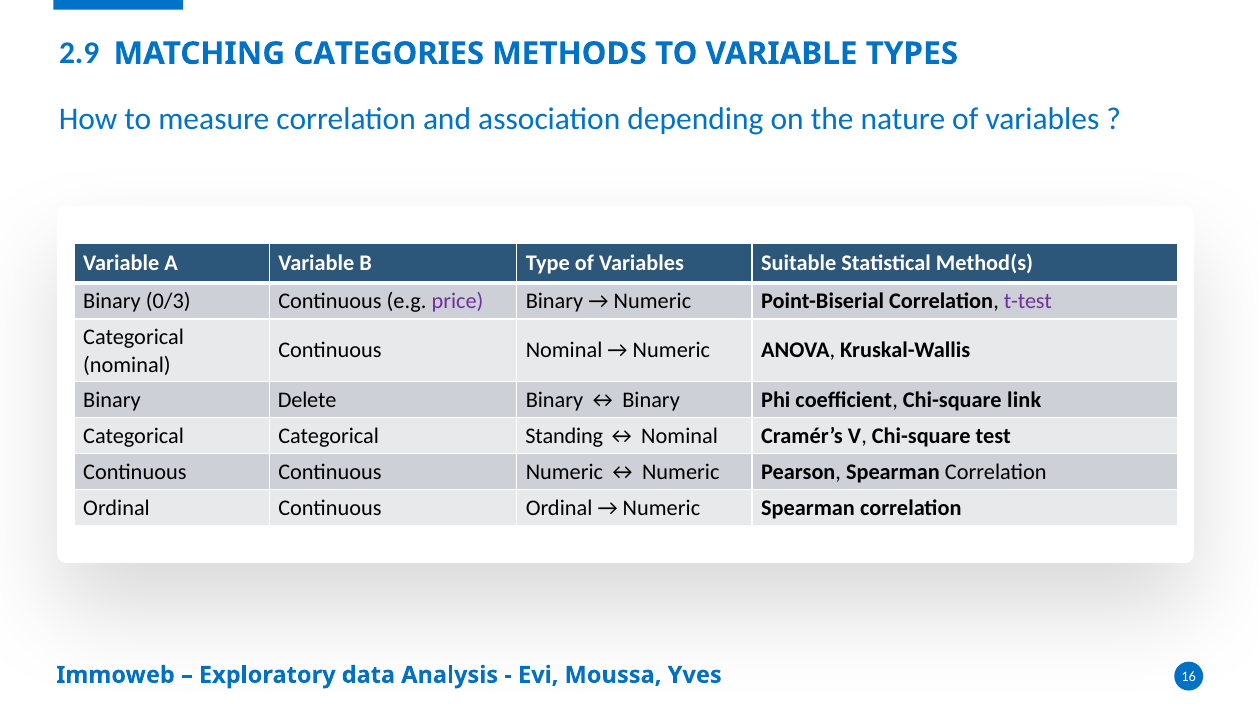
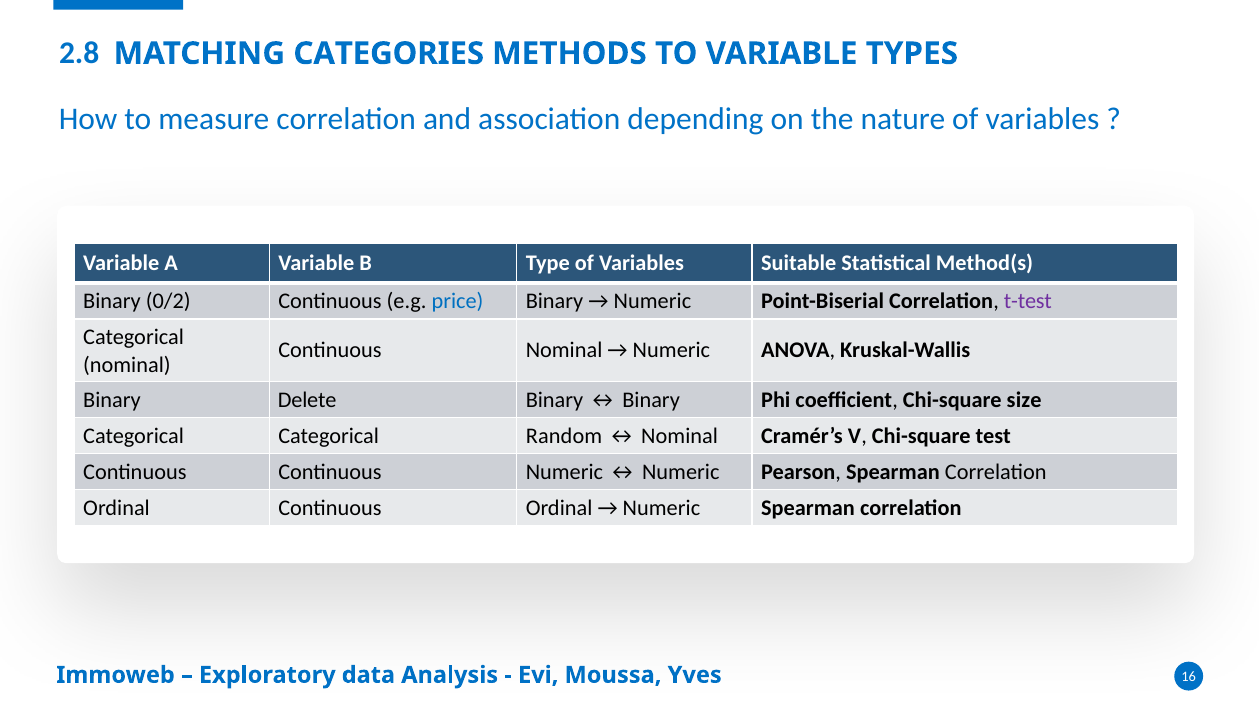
2.9: 2.9 -> 2.8
0/3: 0/3 -> 0/2
price colour: purple -> blue
link: link -> size
Standing: Standing -> Random
